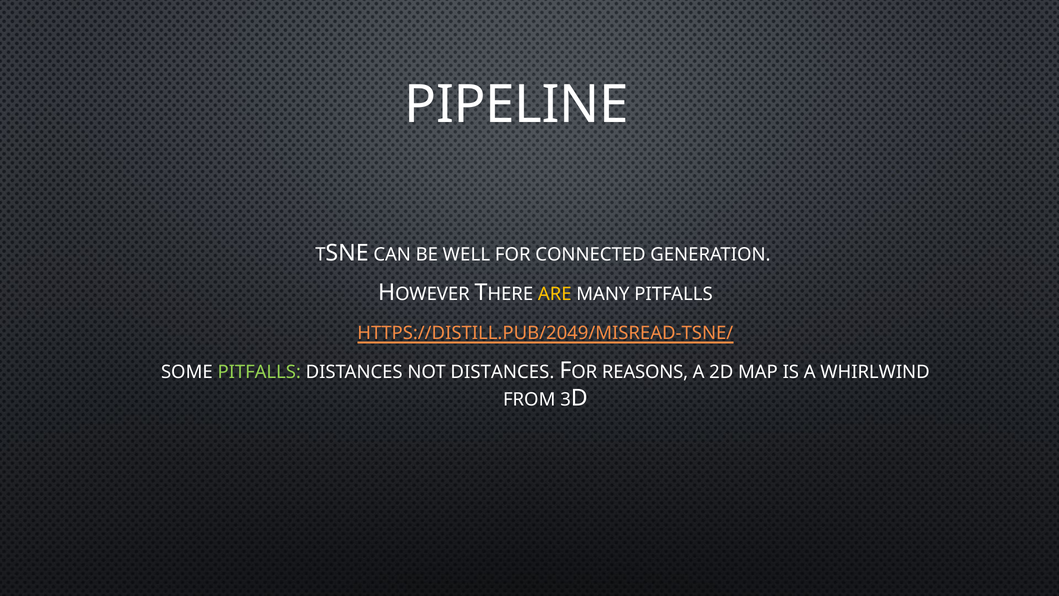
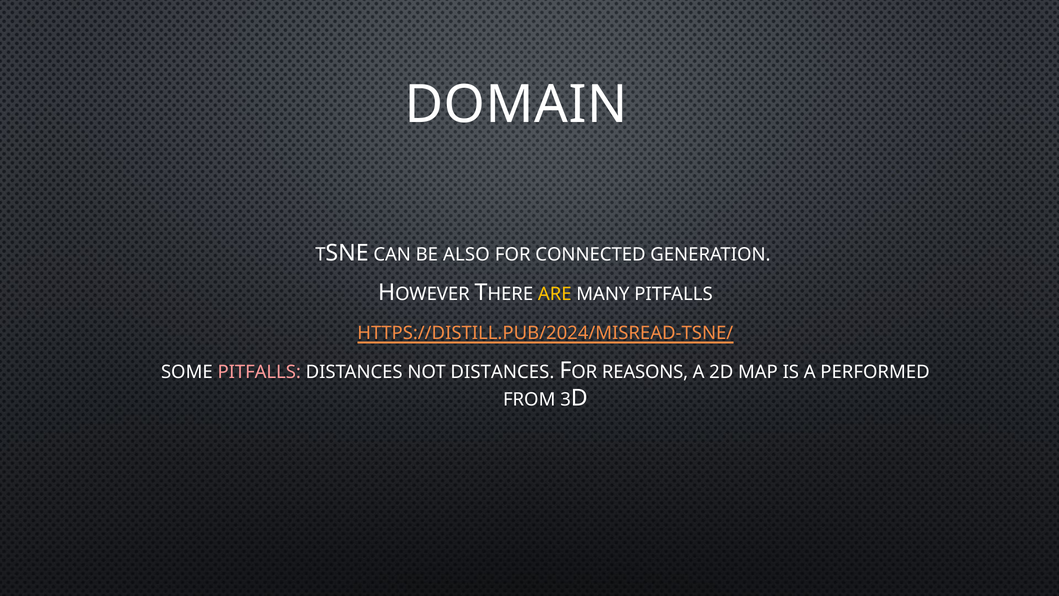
PIPELINE: PIPELINE -> DOMAIN
WELL: WELL -> ALSO
HTTPS://DISTILL.PUB/2049/MISREAD-TSNE/: HTTPS://DISTILL.PUB/2049/MISREAD-TSNE/ -> HTTPS://DISTILL.PUB/2024/MISREAD-TSNE/
PITFALLS at (259, 372) colour: light green -> pink
WHIRLWIND: WHIRLWIND -> PERFORMED
